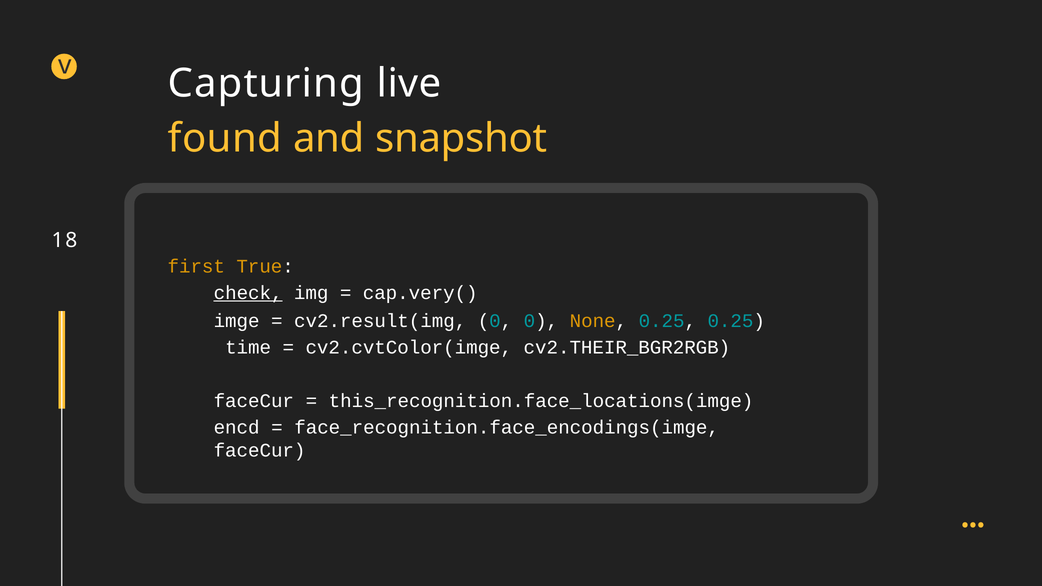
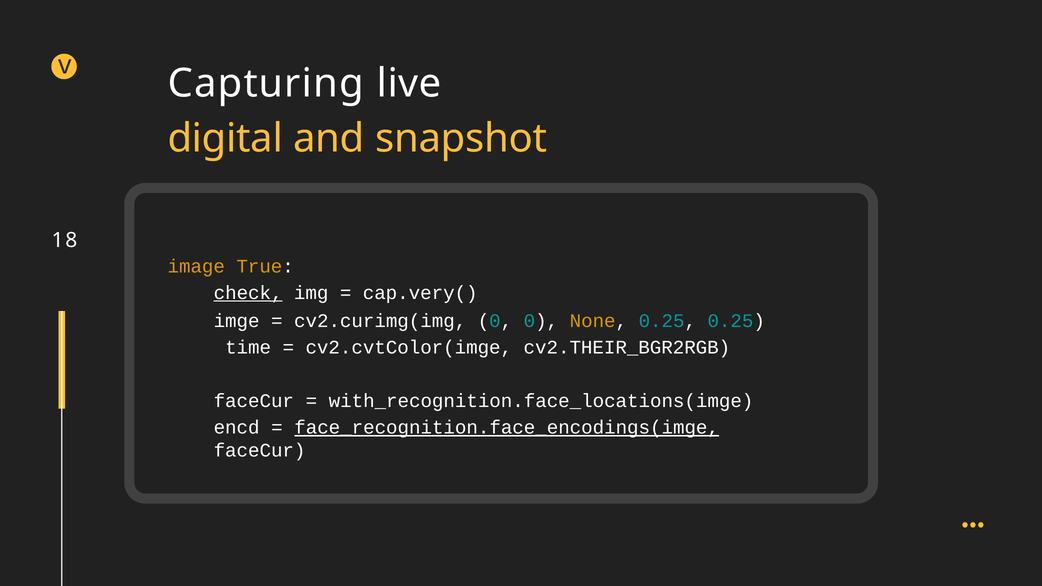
found: found -> digital
first: first -> image
cv2.result(img: cv2.result(img -> cv2.curimg(img
this_recognition.face_locations(imge: this_recognition.face_locations(imge -> with_recognition.face_locations(imge
face_recognition.face_encodings(imge underline: none -> present
